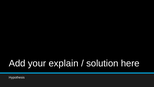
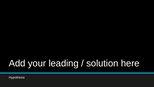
explain: explain -> leading
